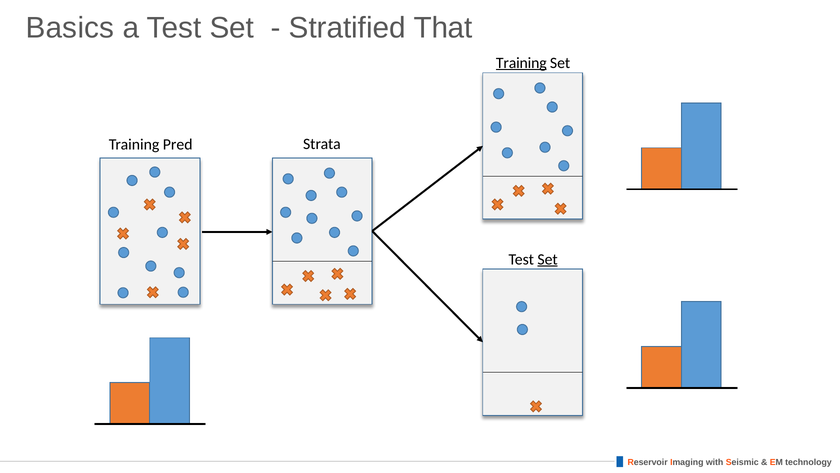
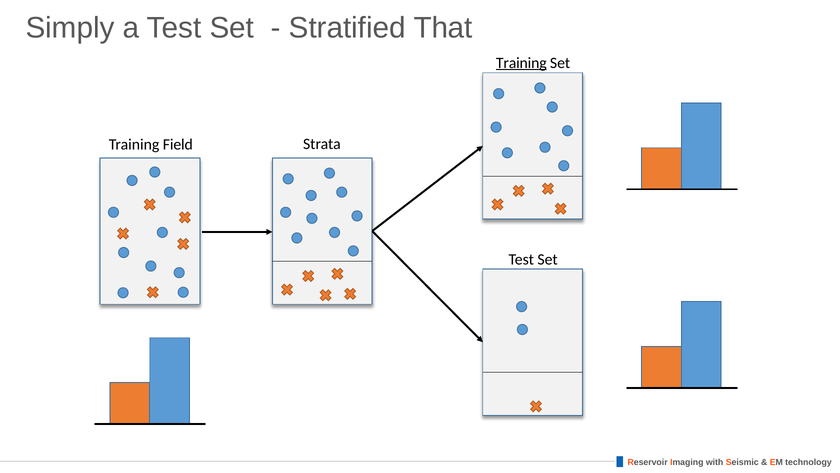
Basics: Basics -> Simply
Pred: Pred -> Field
Set at (548, 259) underline: present -> none
